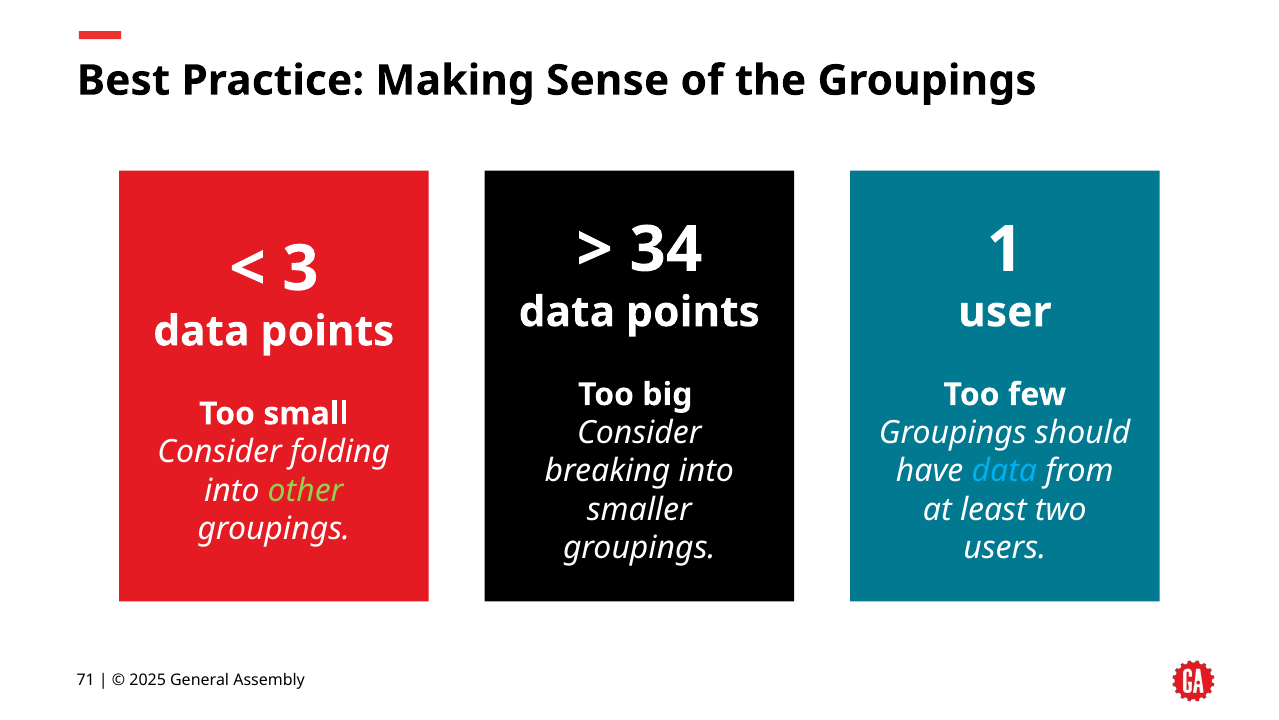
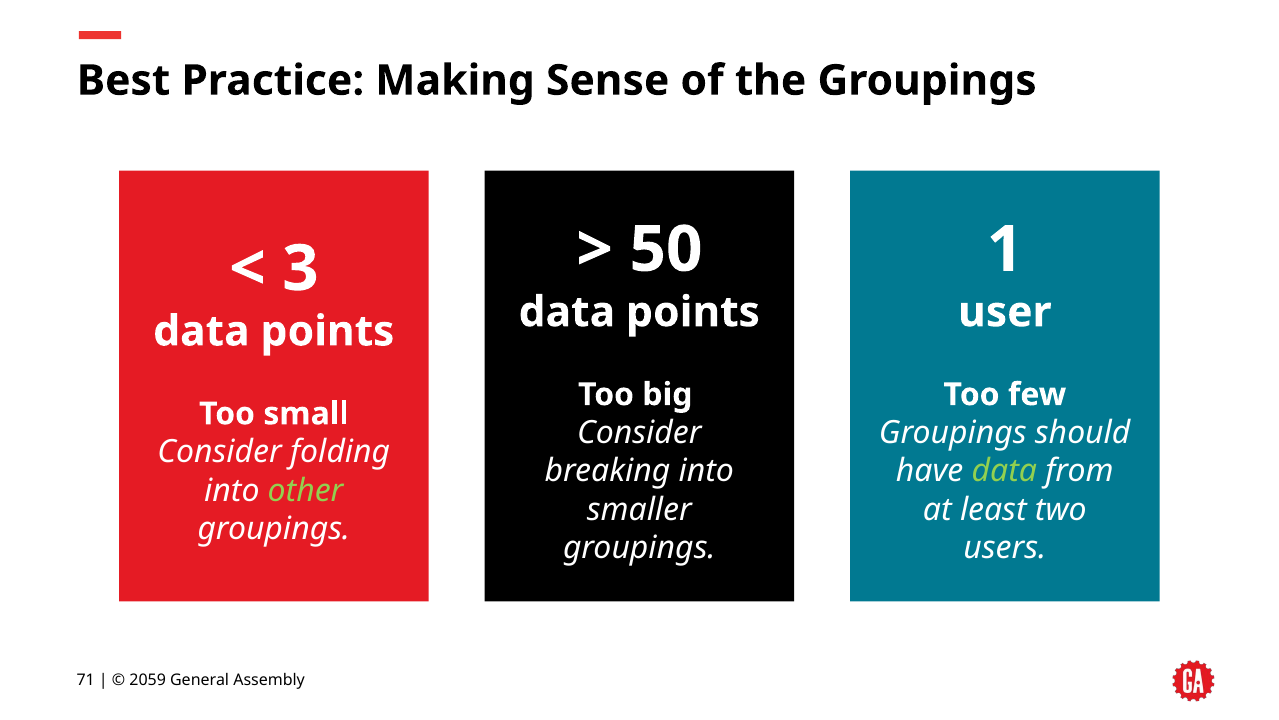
34: 34 -> 50
data at (1004, 471) colour: light blue -> light green
2025: 2025 -> 2059
